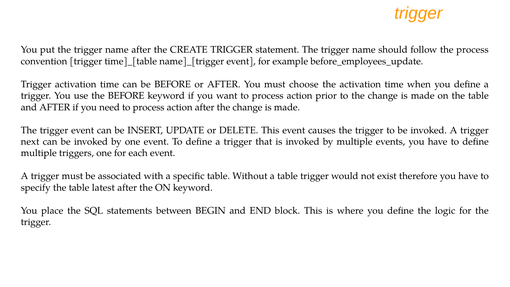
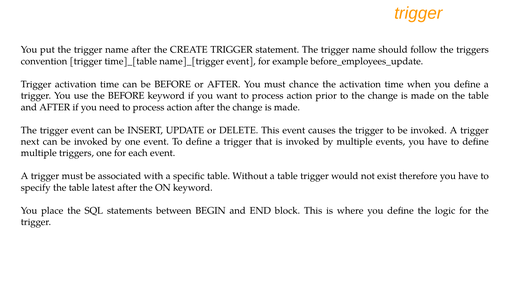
the process: process -> triggers
choose: choose -> chance
